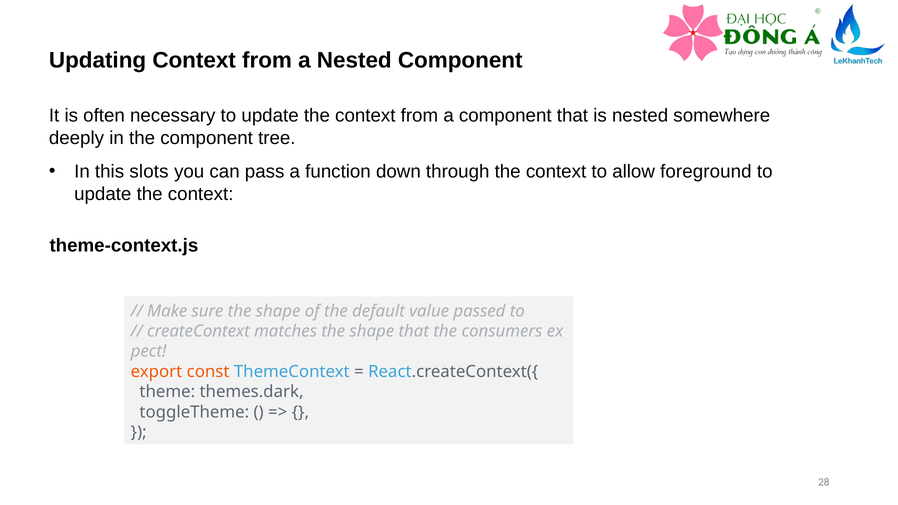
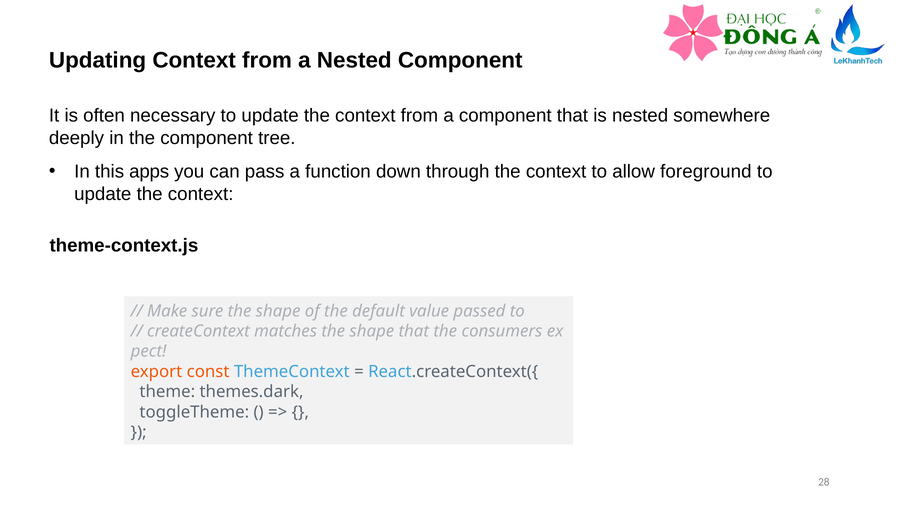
slots: slots -> apps
